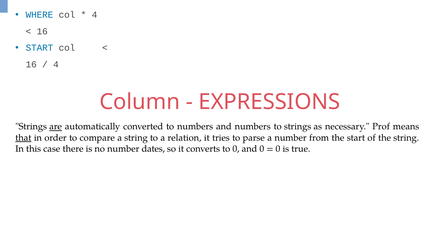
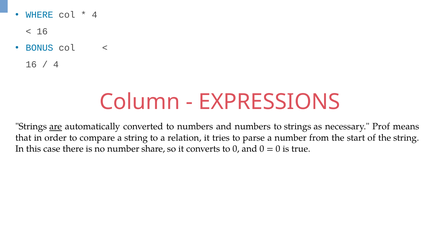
START at (39, 48): START -> BONUS
that underline: present -> none
dates: dates -> share
